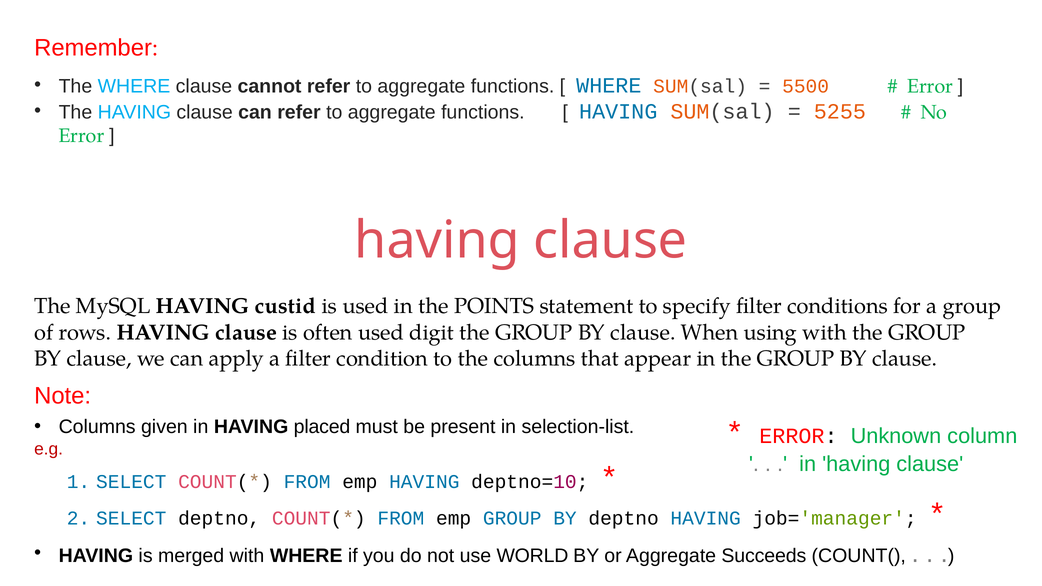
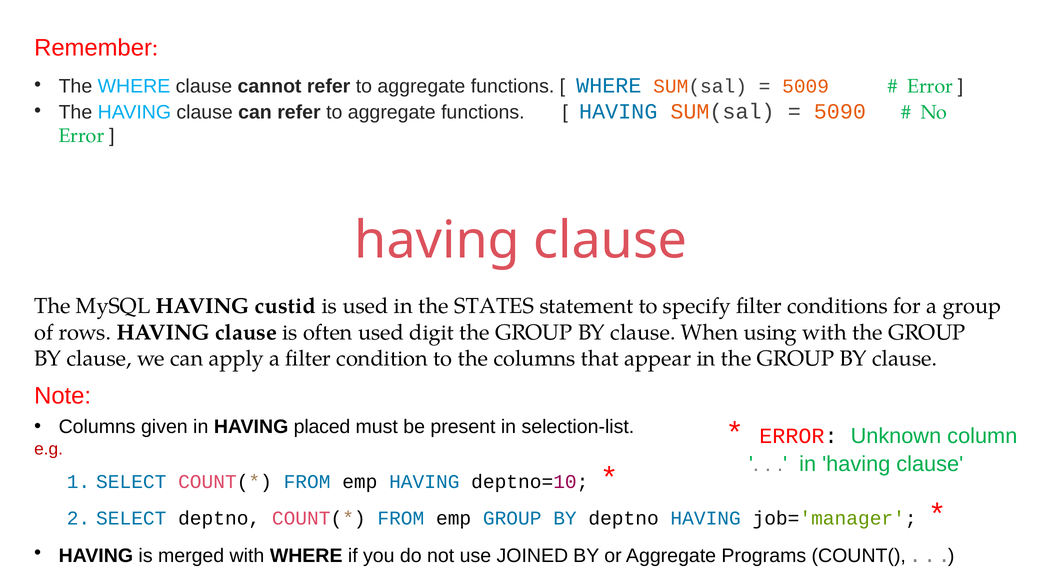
5500: 5500 -> 5009
5255: 5255 -> 5090
POINTS: POINTS -> STATES
WORLD: WORLD -> JOINED
Succeeds: Succeeds -> Programs
